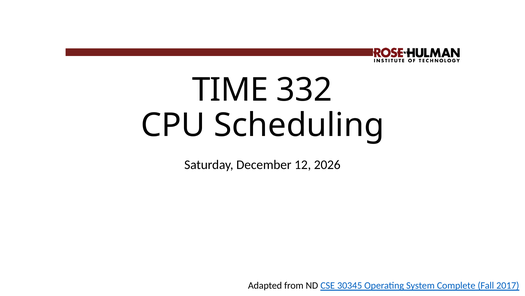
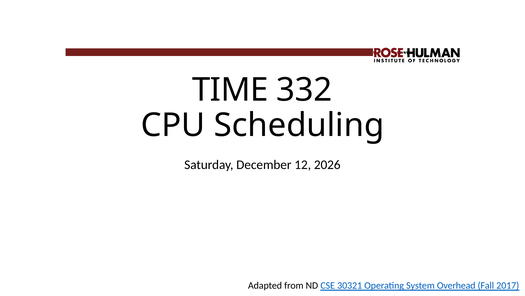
30345: 30345 -> 30321
Complete: Complete -> Overhead
